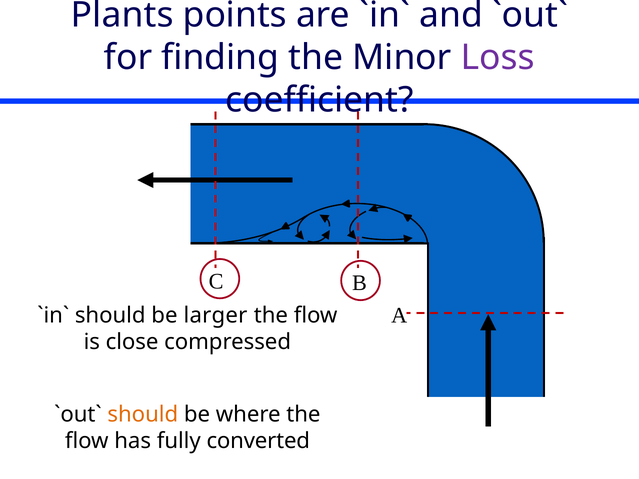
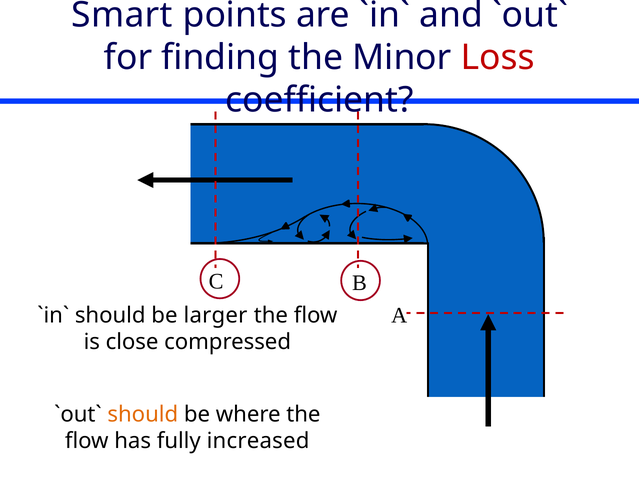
Plants: Plants -> Smart
Loss colour: purple -> red
converted: converted -> increased
